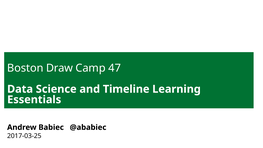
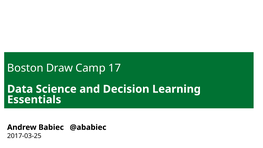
47: 47 -> 17
Timeline: Timeline -> Decision
